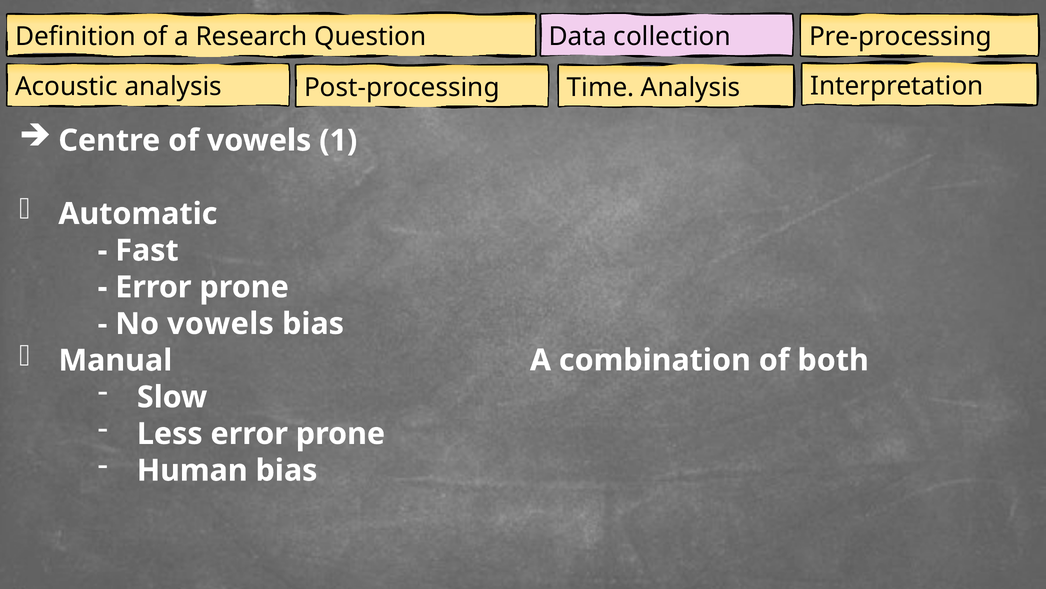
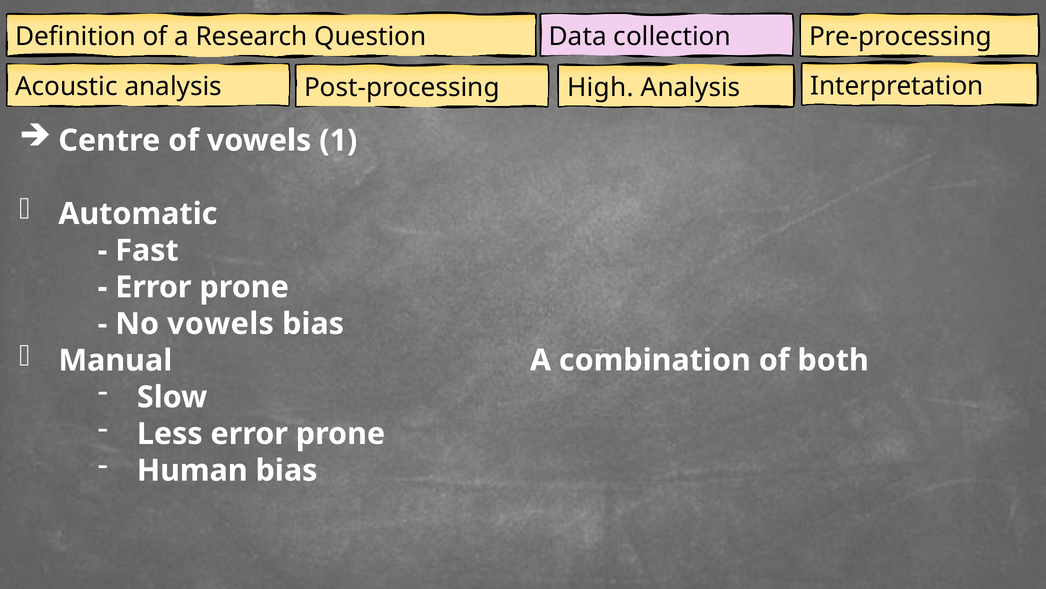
Time: Time -> High
